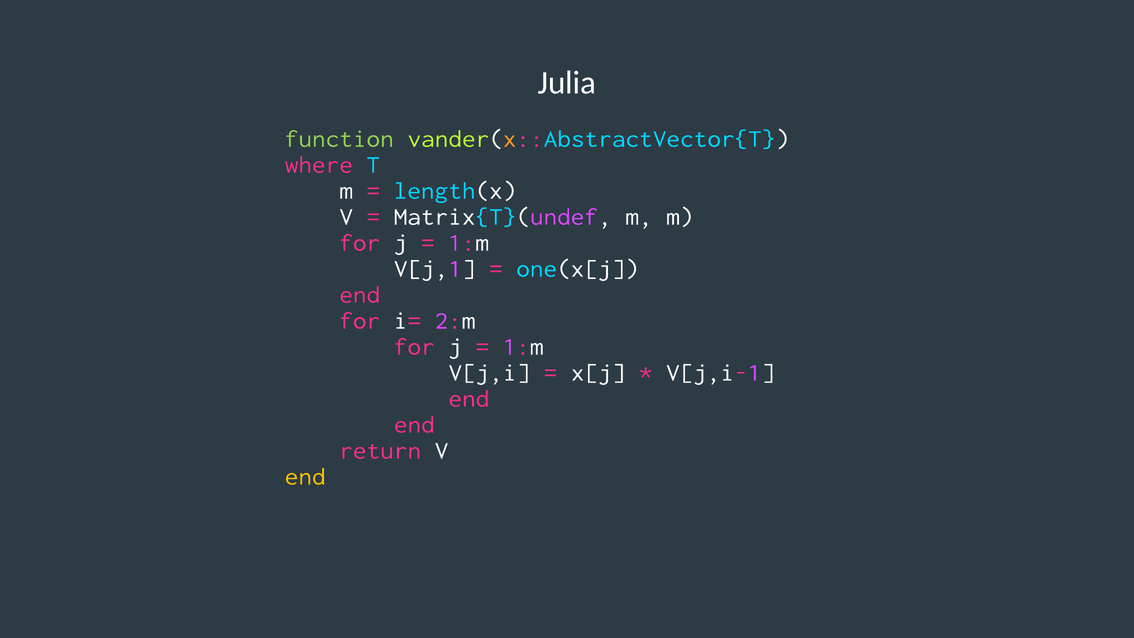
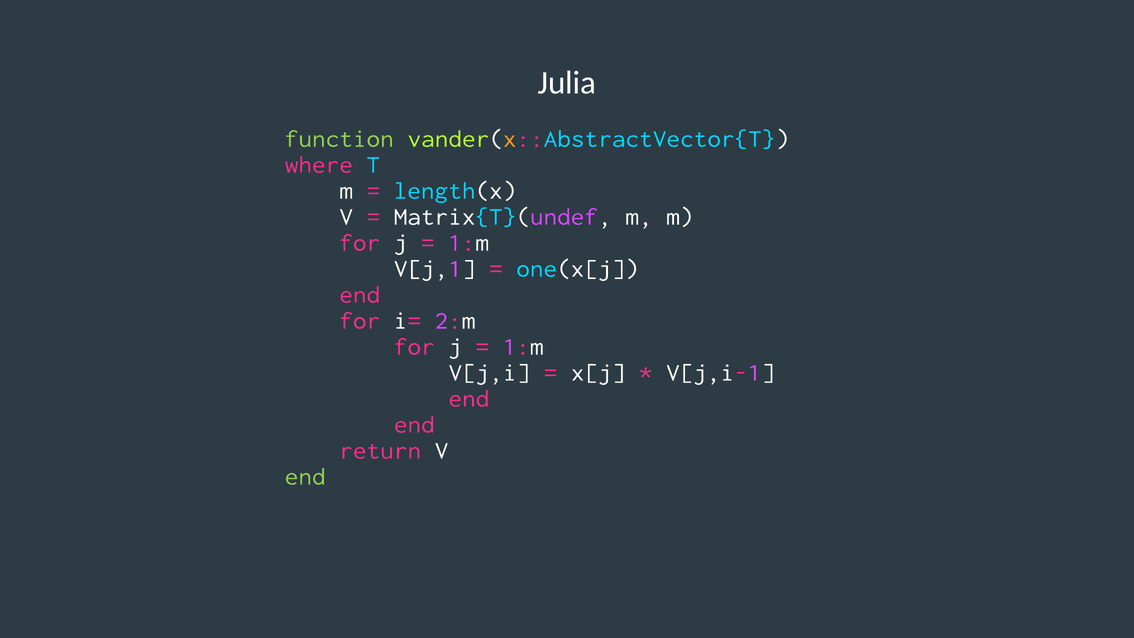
end at (305, 476) colour: yellow -> light green
